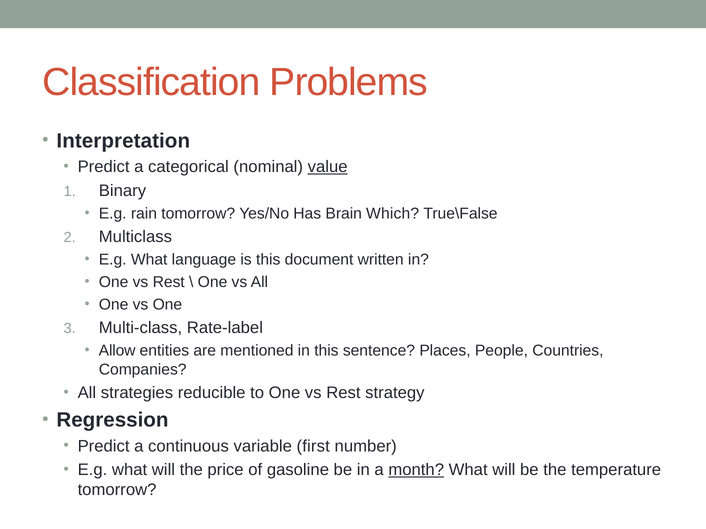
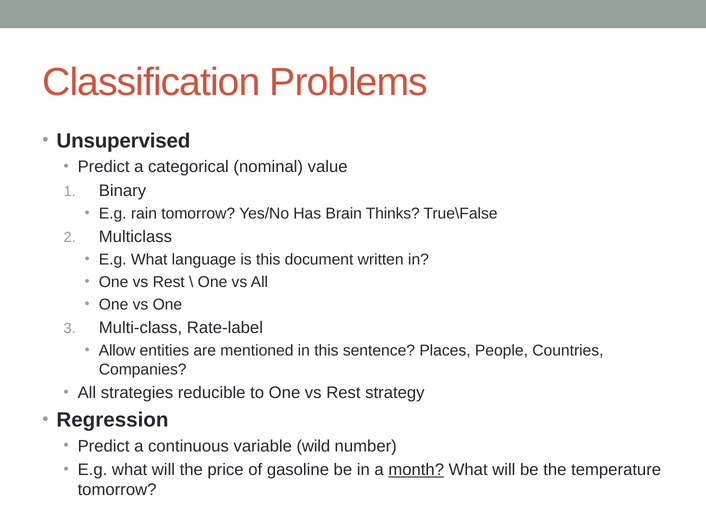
Interpretation: Interpretation -> Unsupervised
value underline: present -> none
Which: Which -> Thinks
first: first -> wild
